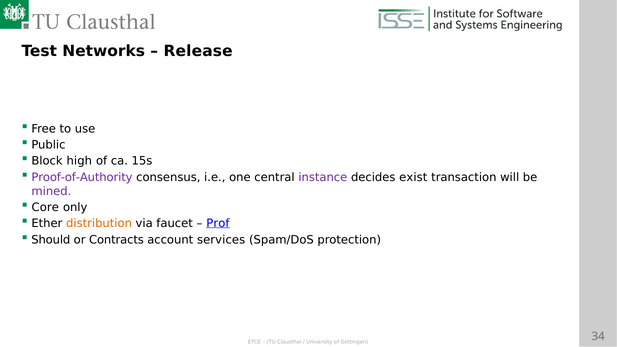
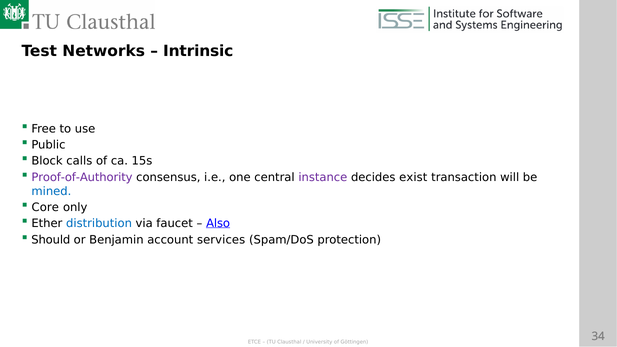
Release: Release -> Intrinsic
high: high -> calls
mined colour: purple -> blue
distribution colour: orange -> blue
Prof: Prof -> Also
Contracts: Contracts -> Benjamin
